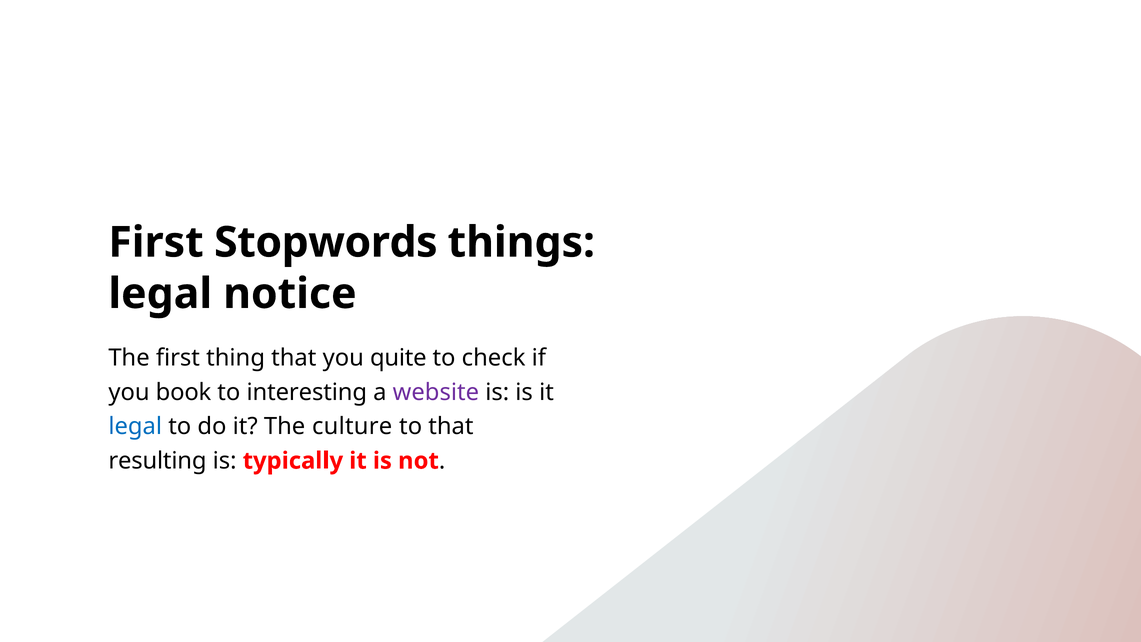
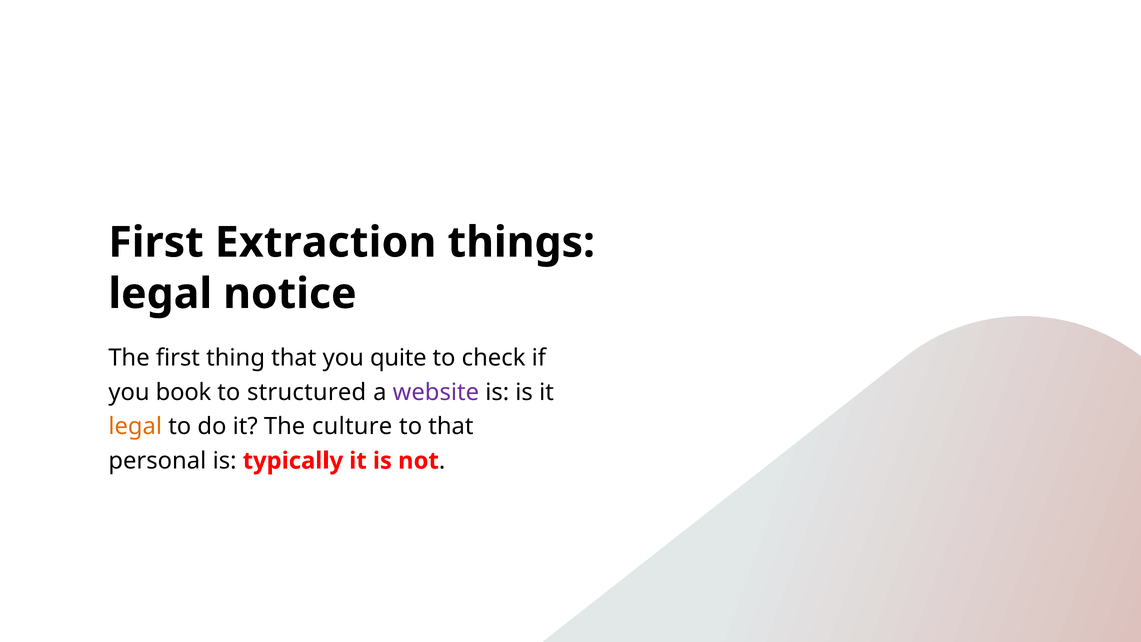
Stopwords: Stopwords -> Extraction
interesting: interesting -> structured
legal at (135, 426) colour: blue -> orange
resulting: resulting -> personal
